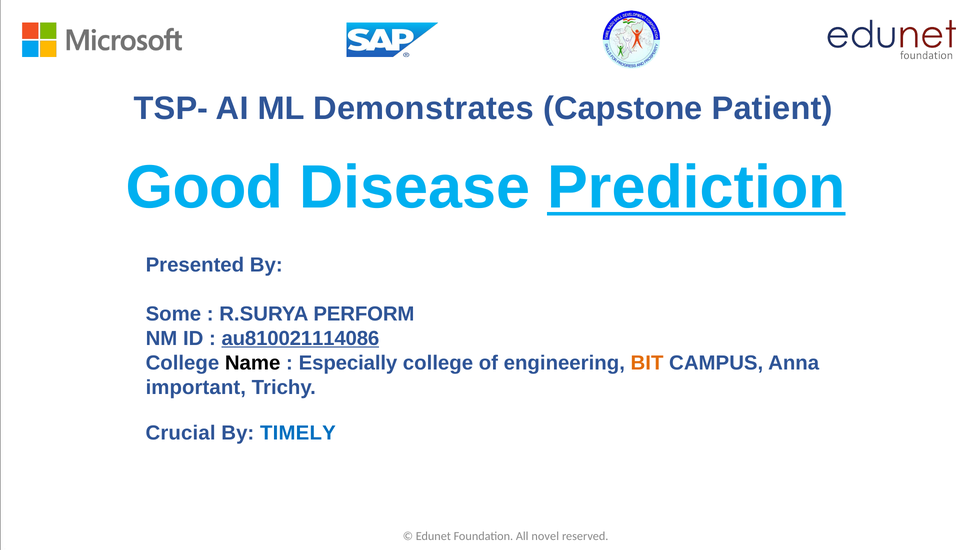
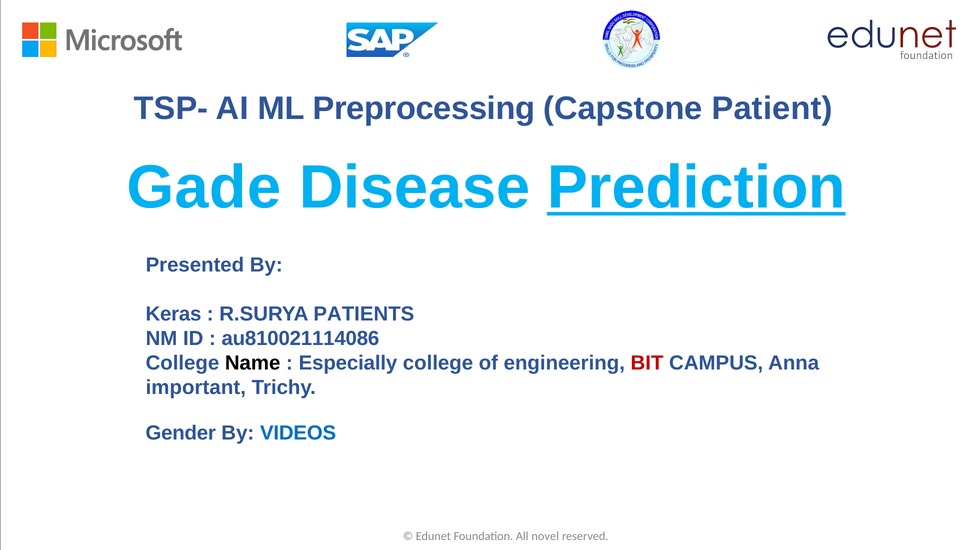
Demonstrates: Demonstrates -> Preprocessing
Good: Good -> Gade
Some: Some -> Keras
PERFORM: PERFORM -> PATIENTS
au810021114086 underline: present -> none
BIT colour: orange -> red
Crucial: Crucial -> Gender
TIMELY: TIMELY -> VIDEOS
